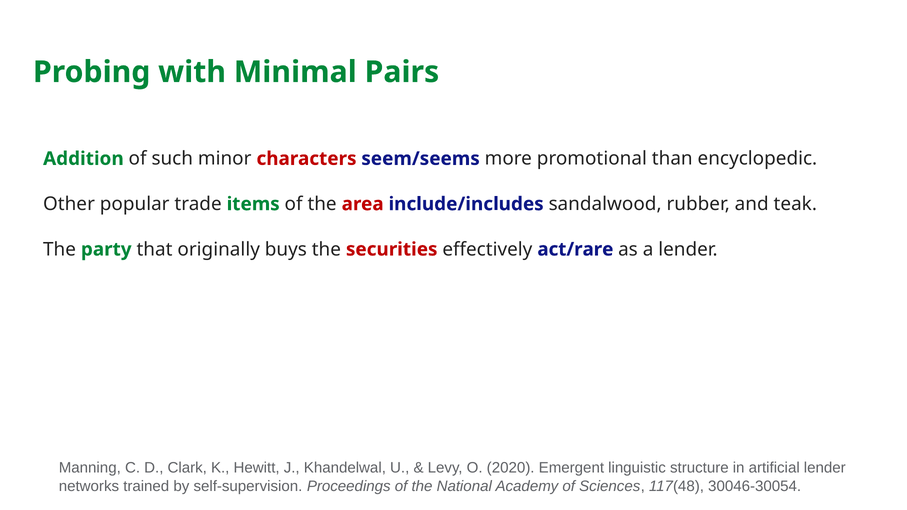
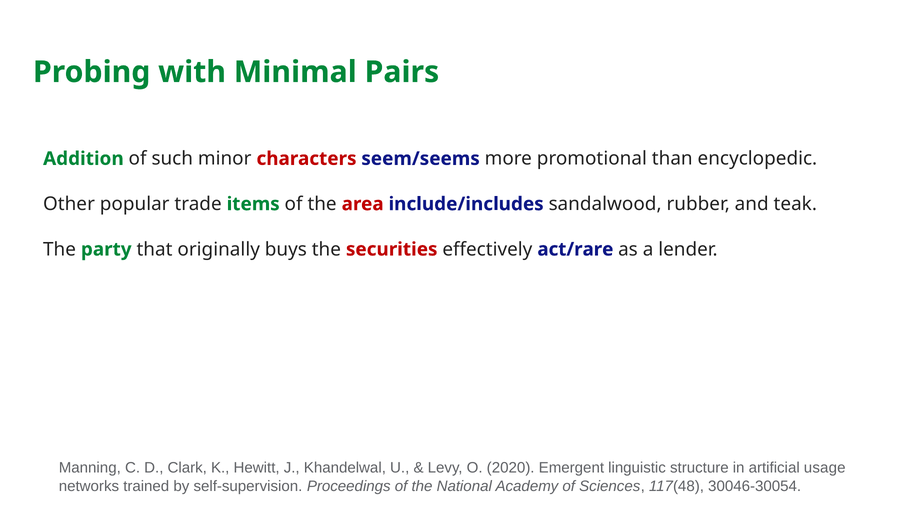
artificial lender: lender -> usage
